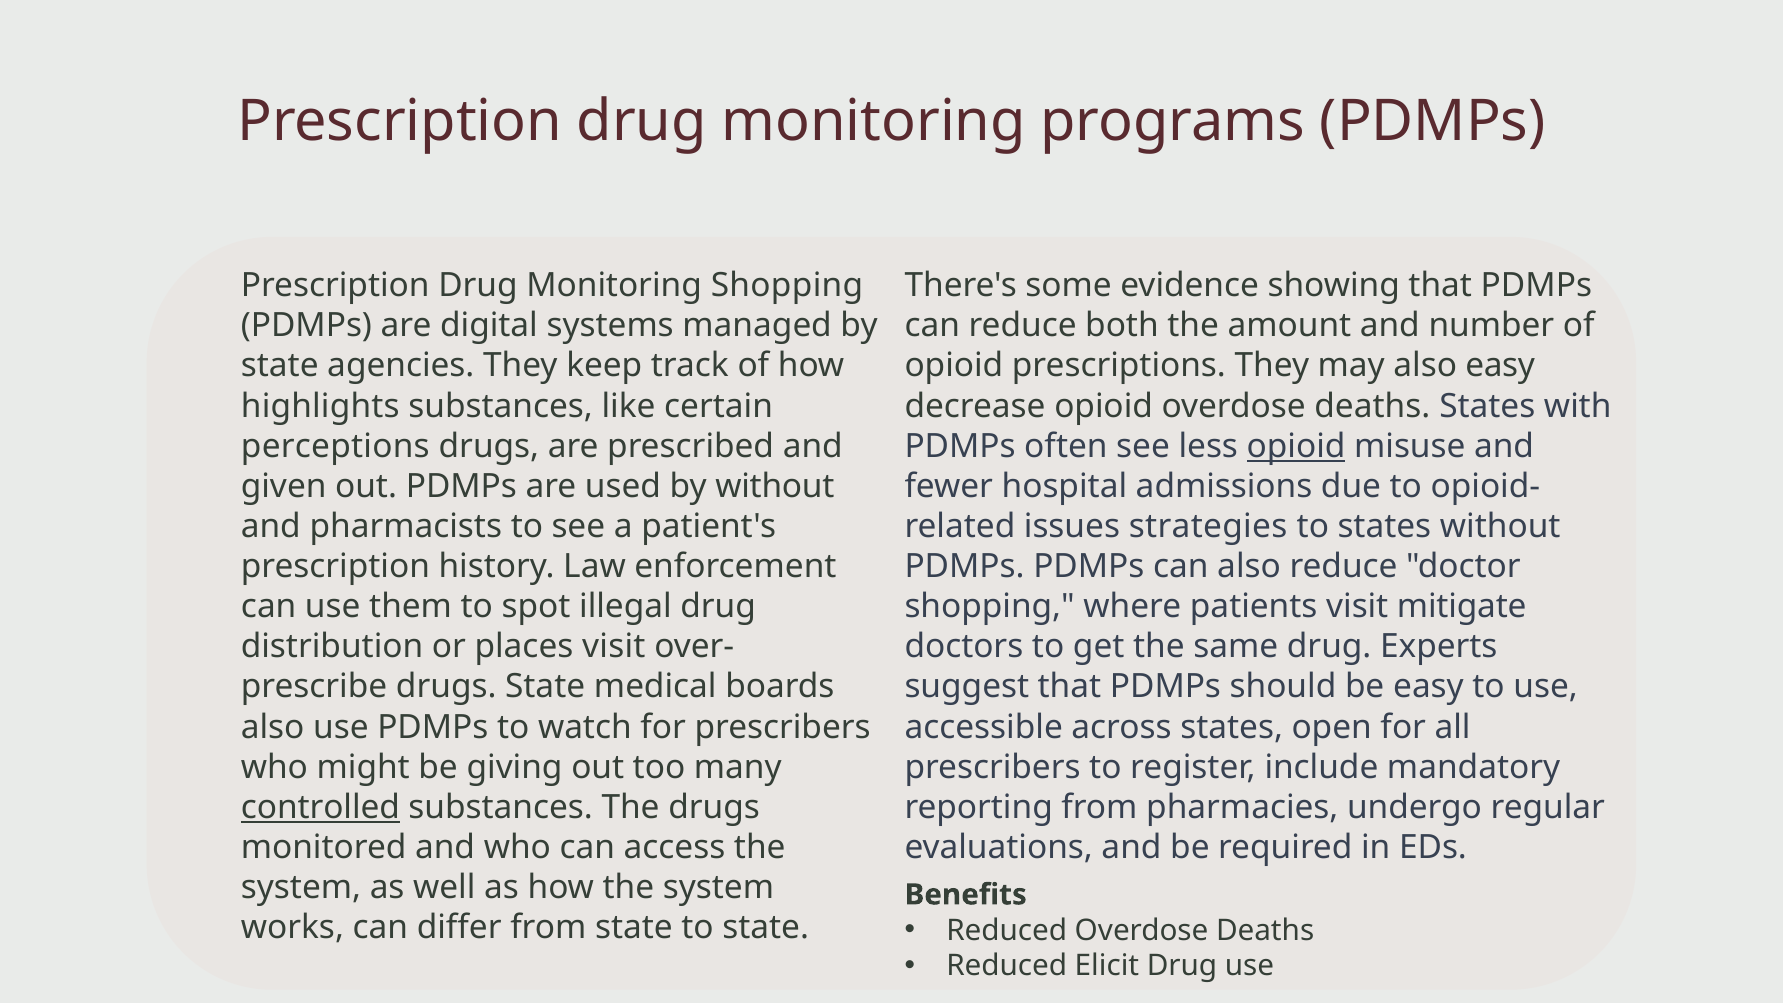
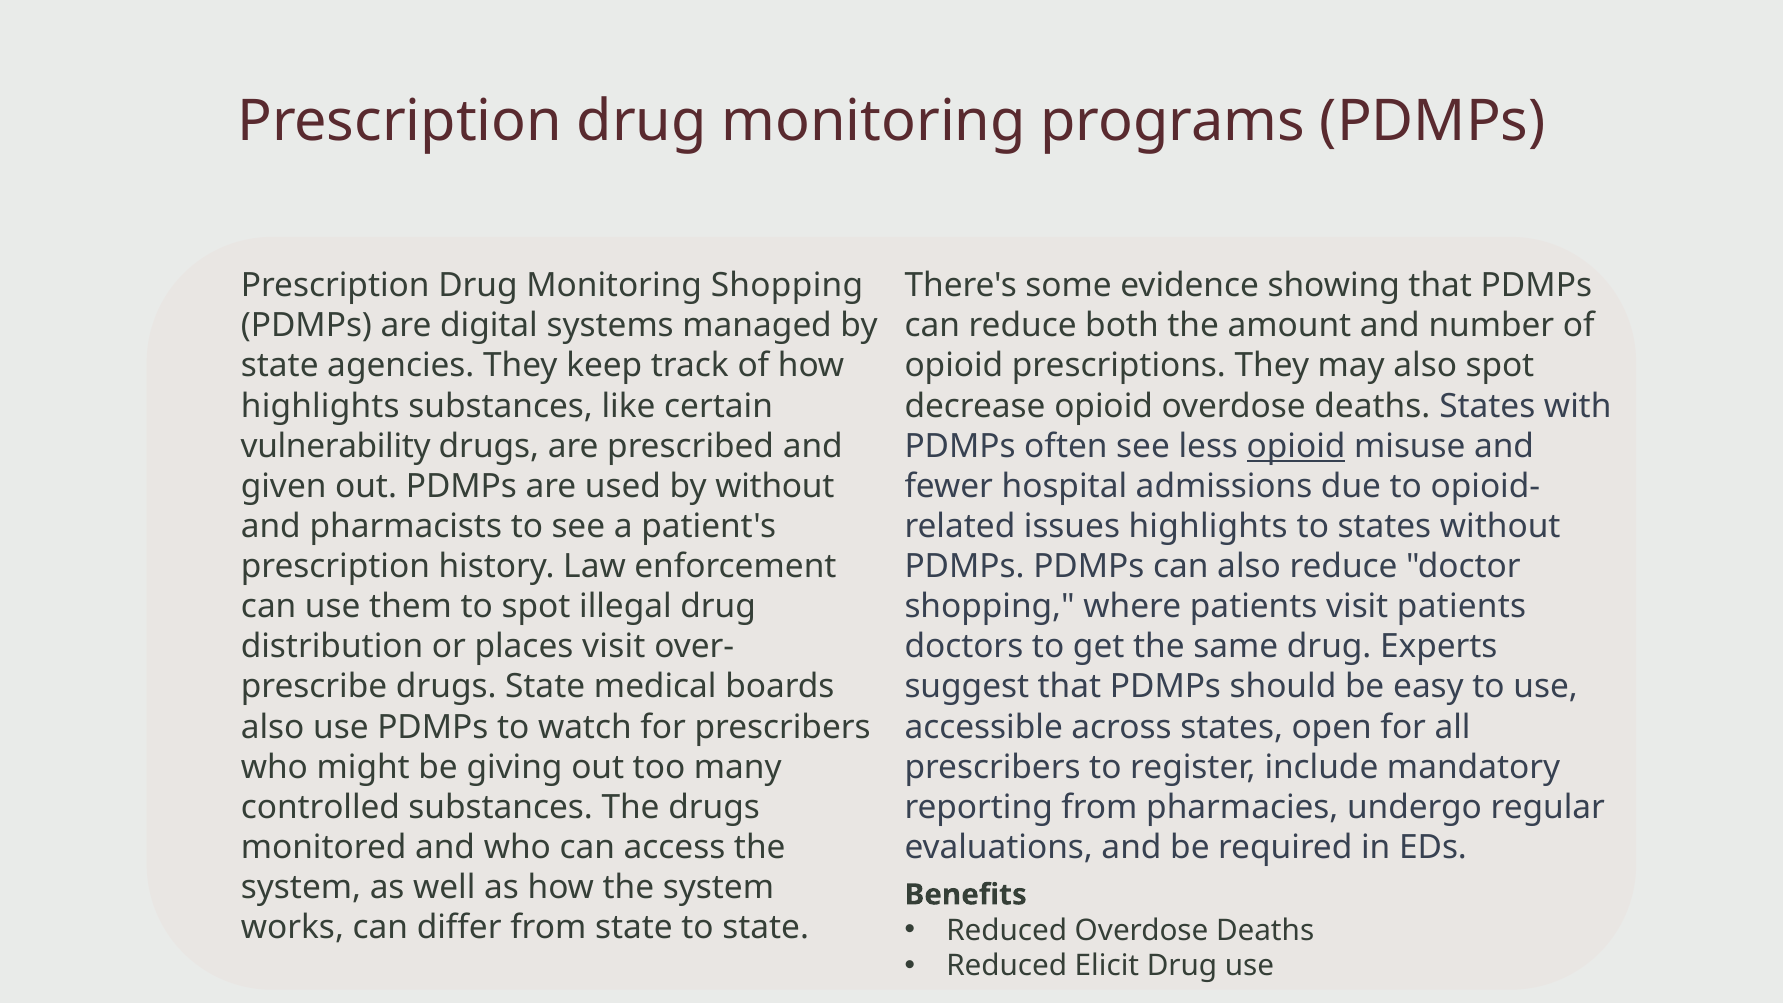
also easy: easy -> spot
perceptions: perceptions -> vulnerability
issues strategies: strategies -> highlights
visit mitigate: mitigate -> patients
controlled underline: present -> none
